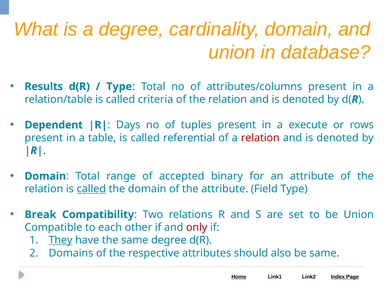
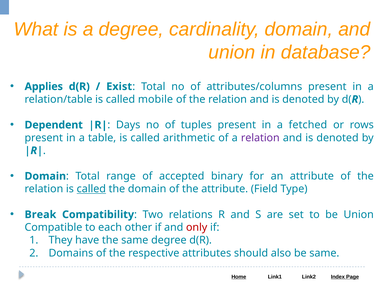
Results: Results -> Applies
Type at (119, 87): Type -> Exist
criteria: criteria -> mobile
execute: execute -> fetched
referential: referential -> arithmetic
relation at (260, 138) colour: red -> purple
They underline: present -> none
